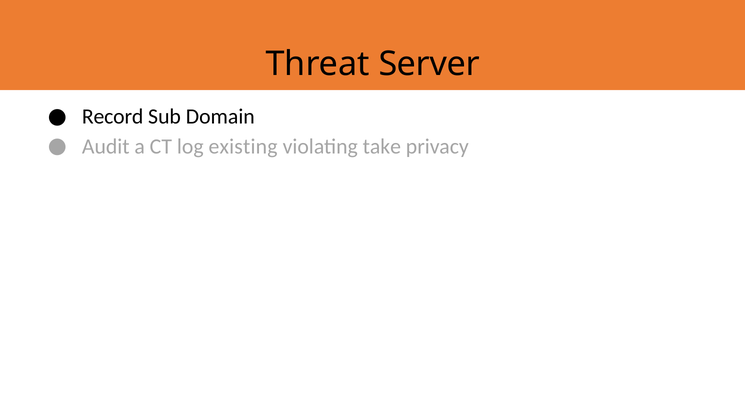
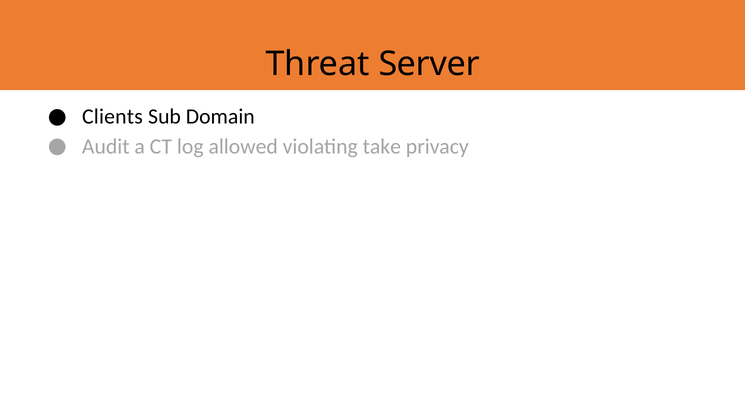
Record: Record -> Clients
existing: existing -> allowed
